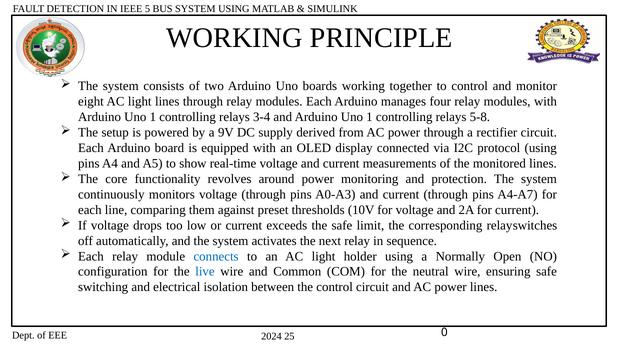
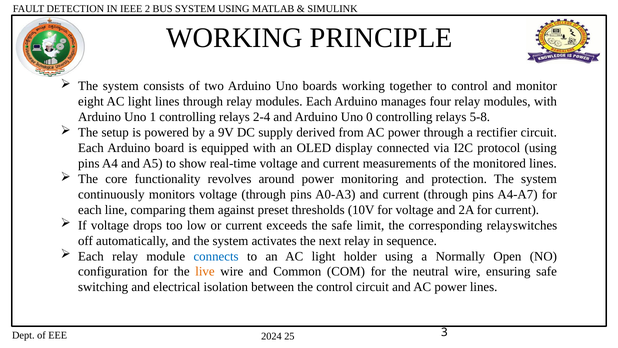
5: 5 -> 2
3-4: 3-4 -> 2-4
and Arduino Uno 1: 1 -> 0
live colour: blue -> orange
0: 0 -> 3
